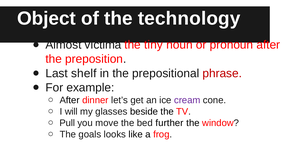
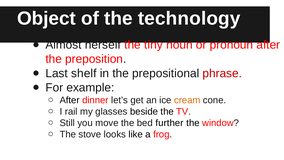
víctima: víctima -> herself
cream colour: purple -> orange
will: will -> rail
Pull: Pull -> Still
goals: goals -> stove
